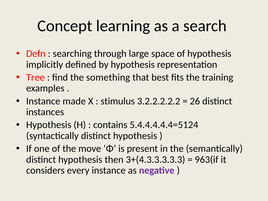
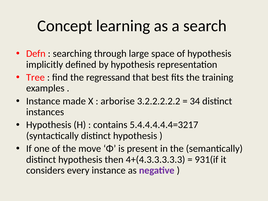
something: something -> regressand
stimulus: stimulus -> arborise
26: 26 -> 34
5.4.4.4.4.4=5124: 5.4.4.4.4.4=5124 -> 5.4.4.4.4.4=3217
3+(4.3.3.3.3.3: 3+(4.3.3.3.3.3 -> 4+(4.3.3.3.3.3
963(if: 963(if -> 931(if
